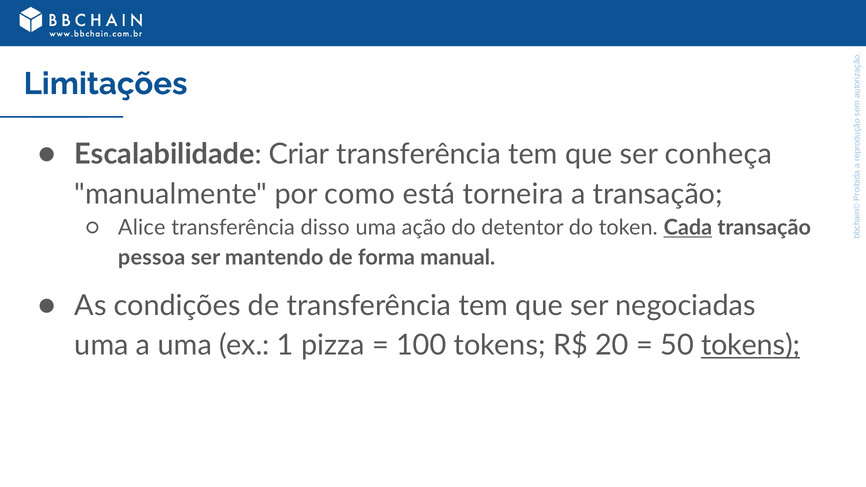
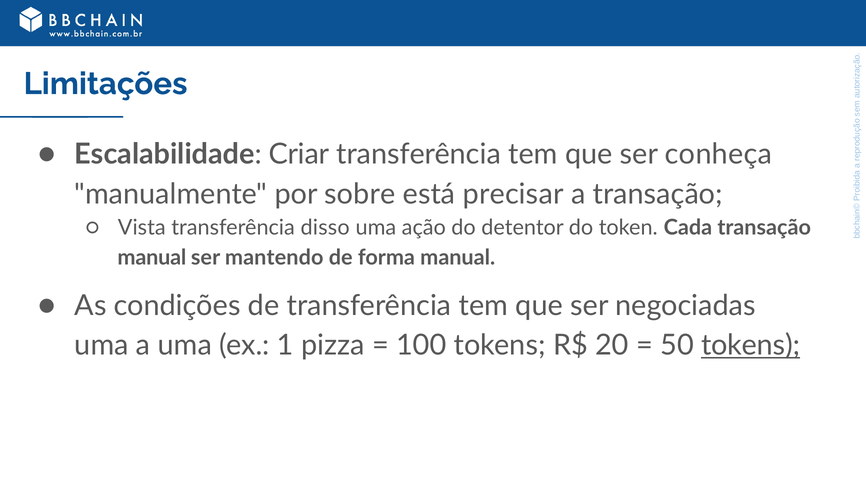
como: como -> sobre
torneira: torneira -> precisar
Alice: Alice -> Vista
Cada underline: present -> none
pessoa at (152, 258): pessoa -> manual
